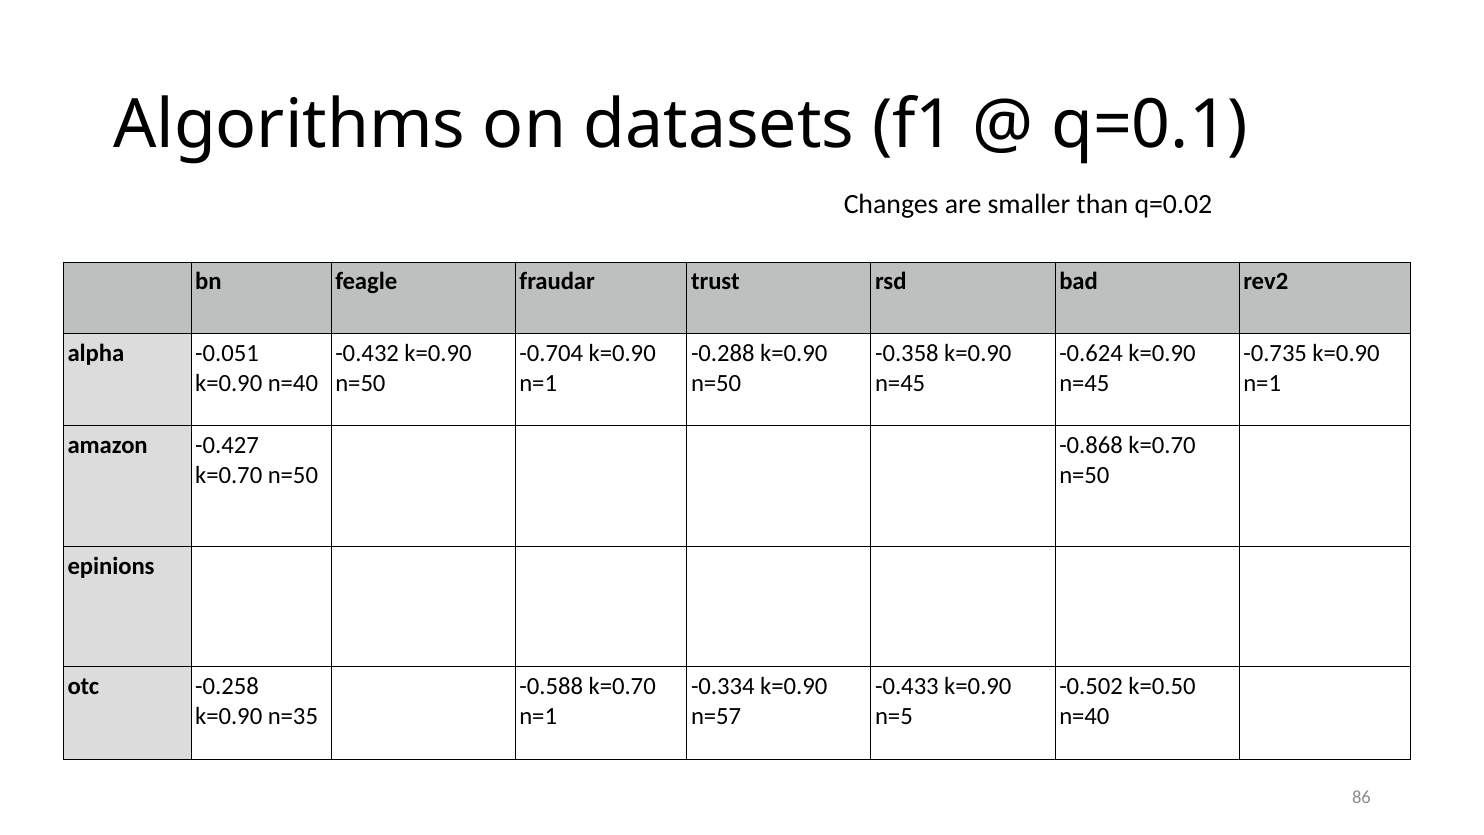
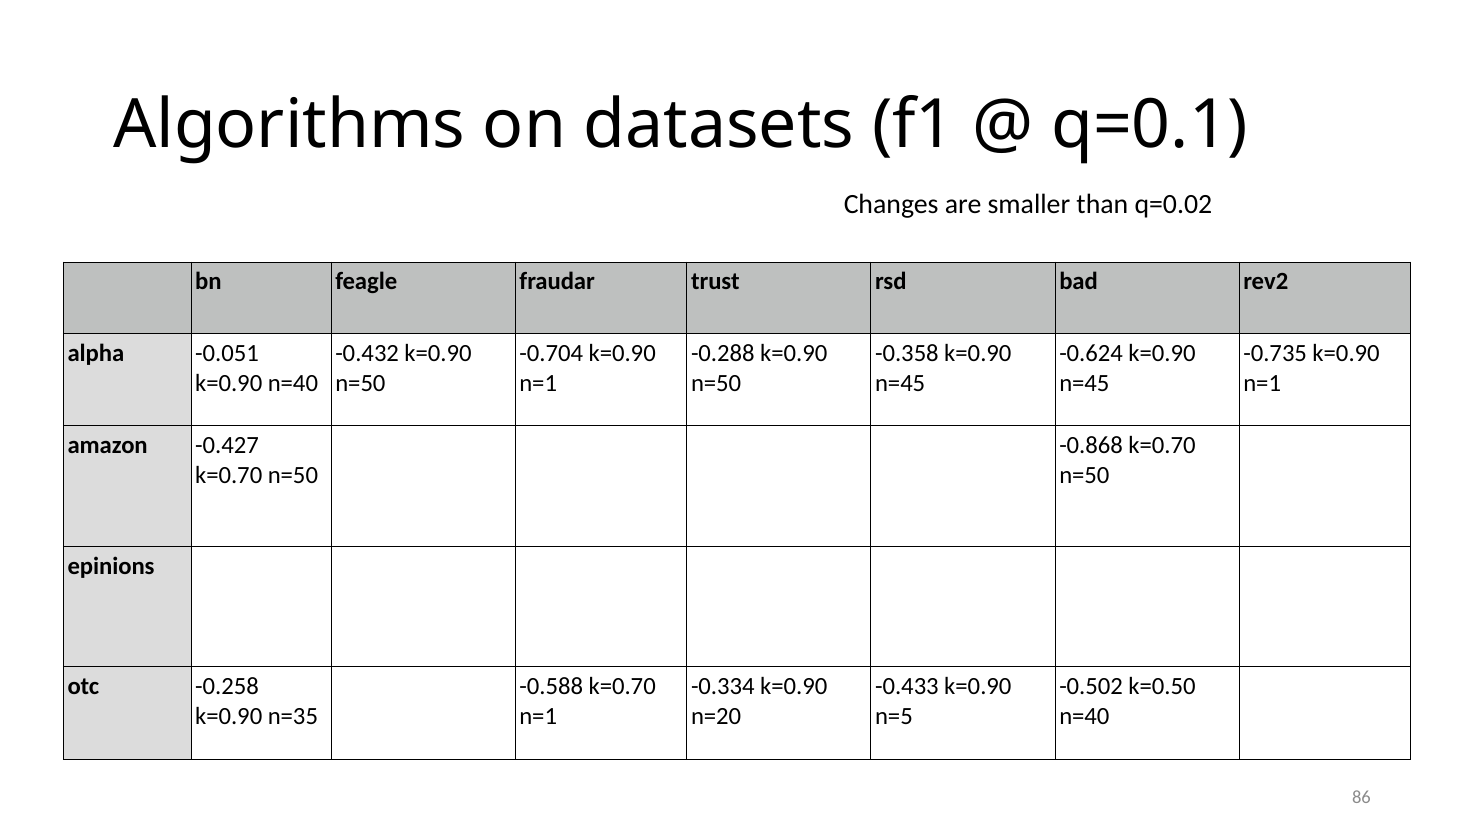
n=57: n=57 -> n=20
